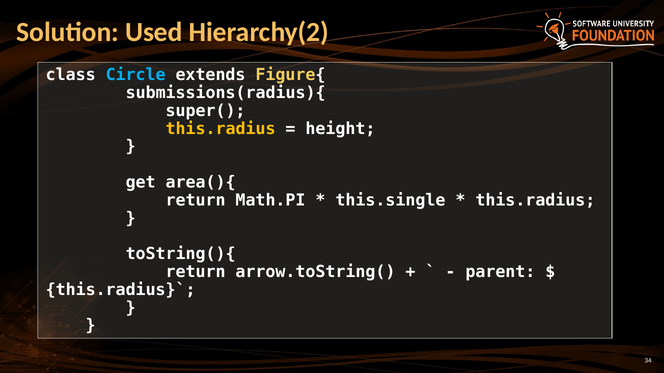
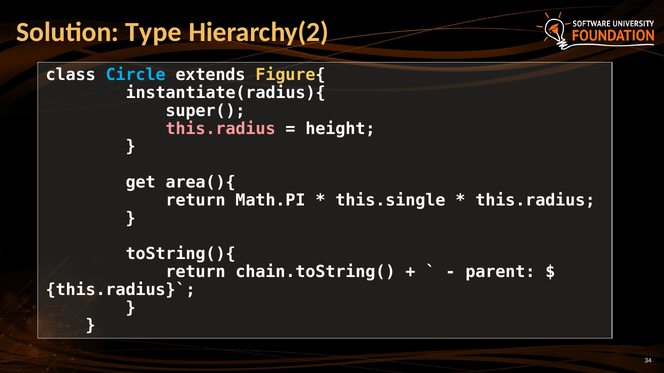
Used: Used -> Type
submissions(radius){: submissions(radius){ -> instantiate(radius){
this.radius at (221, 129) colour: yellow -> pink
arrow.toString(: arrow.toString( -> chain.toString(
